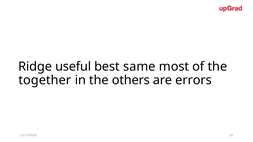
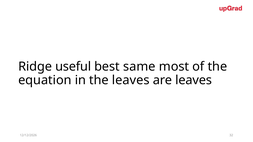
together: together -> equation
the others: others -> leaves
are errors: errors -> leaves
